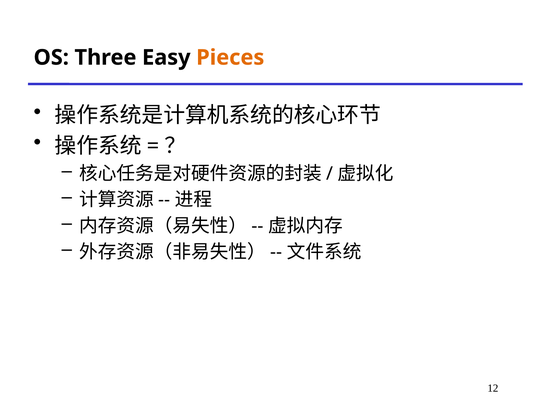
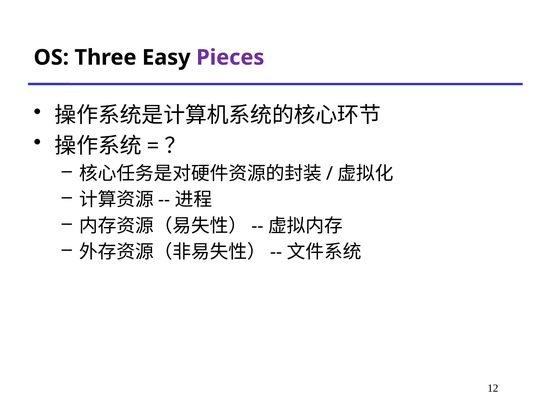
Pieces colour: orange -> purple
